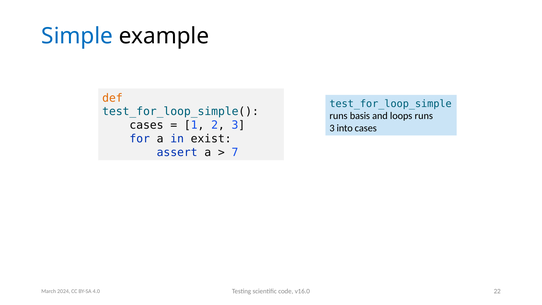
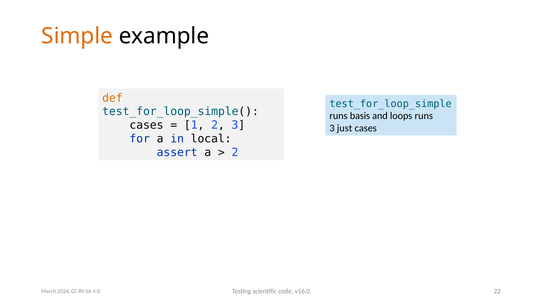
Simple colour: blue -> orange
into: into -> just
exist: exist -> local
7 at (235, 152): 7 -> 2
